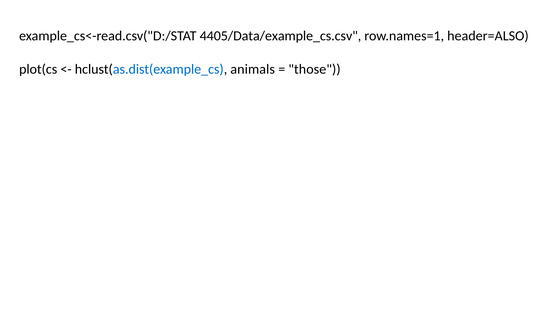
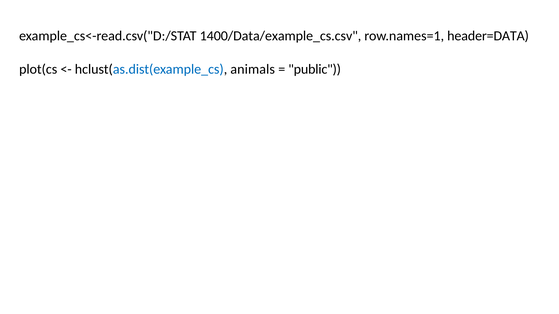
4405/Data/example_cs.csv: 4405/Data/example_cs.csv -> 1400/Data/example_cs.csv
header=ALSO: header=ALSO -> header=DATA
those: those -> public
